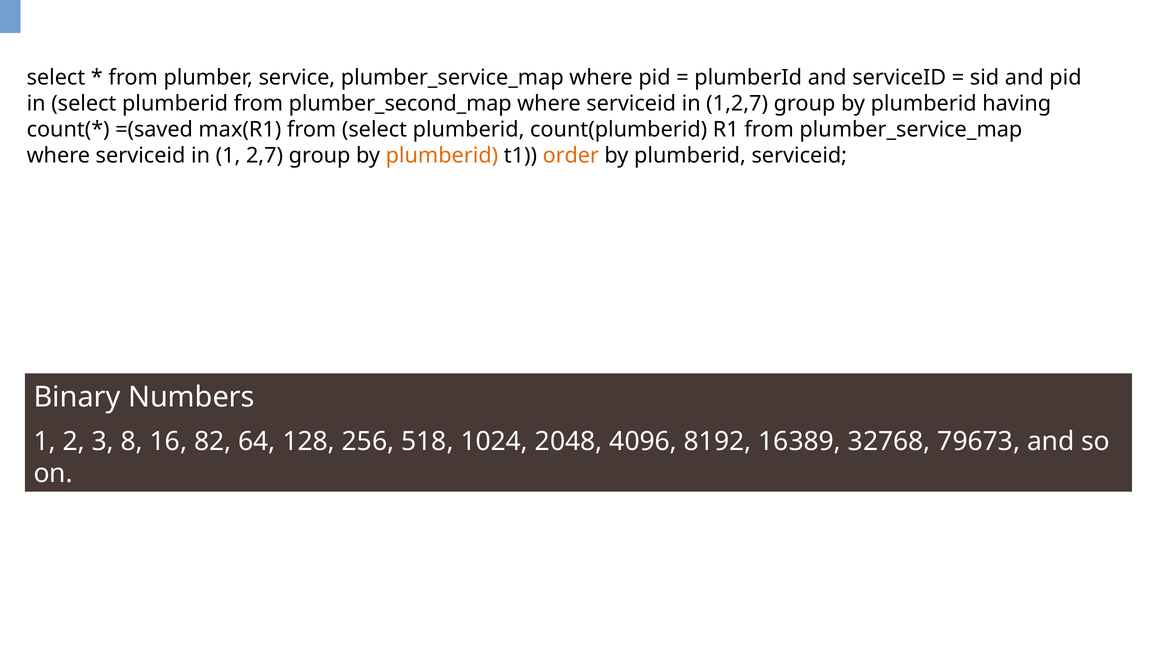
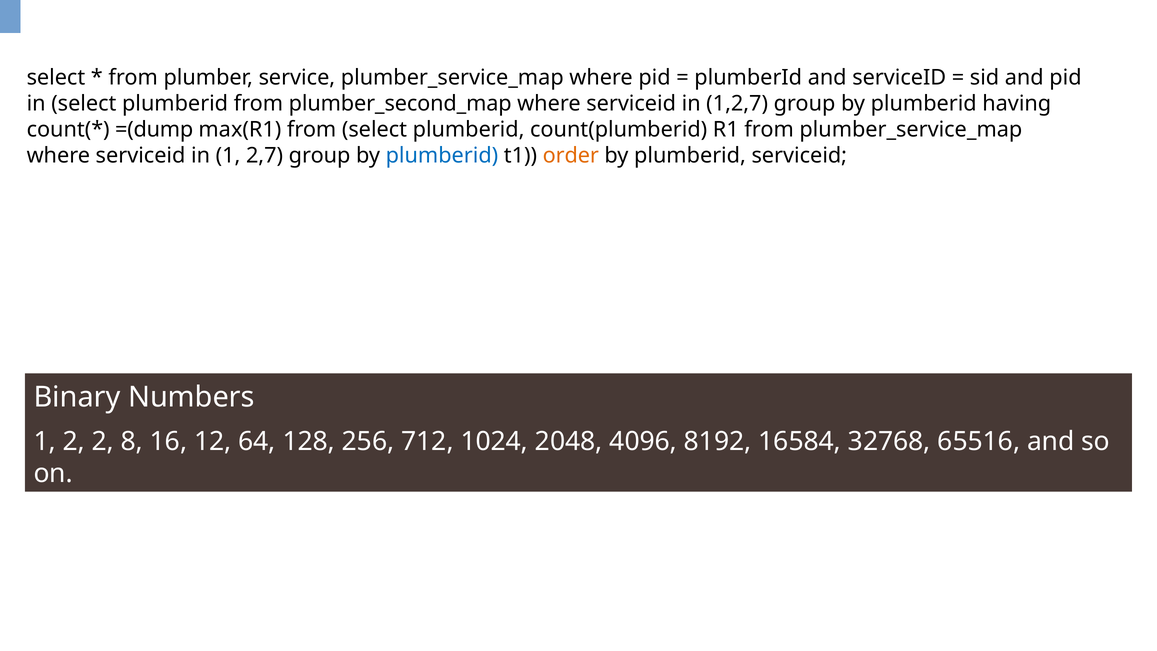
=(saved: =(saved -> =(dump
plumberid at (442, 156) colour: orange -> blue
2 3: 3 -> 2
82: 82 -> 12
518: 518 -> 712
16389: 16389 -> 16584
79673: 79673 -> 65516
